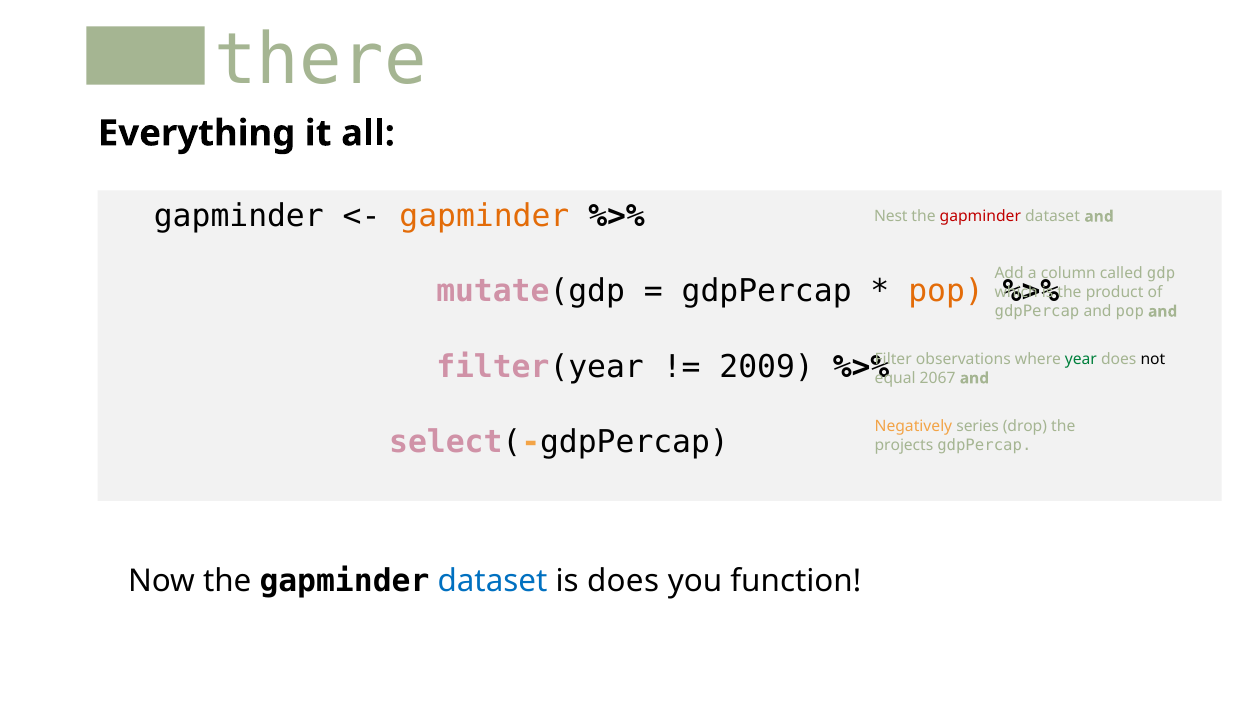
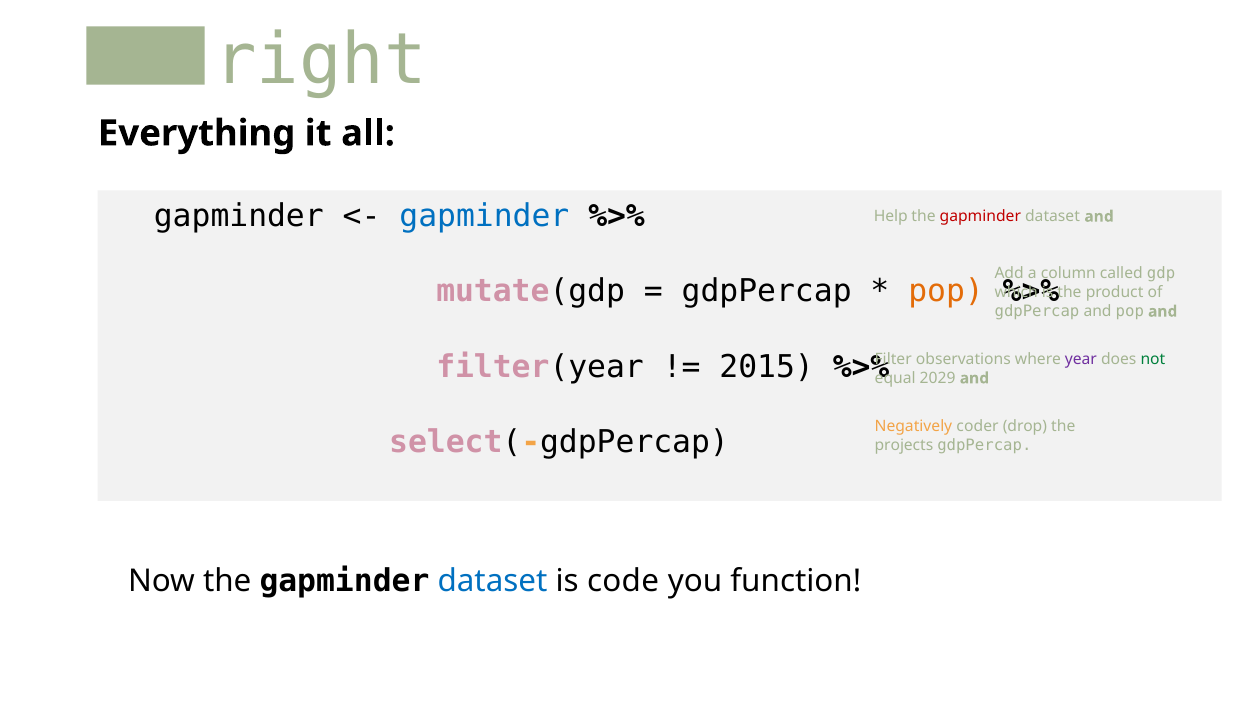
there: there -> right
gapminder at (484, 216) colour: orange -> blue
Nest: Nest -> Help
2009: 2009 -> 2015
year colour: green -> purple
not colour: black -> green
2067: 2067 -> 2029
series: series -> coder
is does: does -> code
